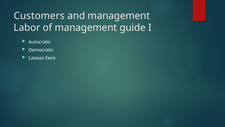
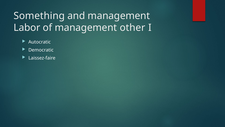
Customers: Customers -> Something
guide: guide -> other
